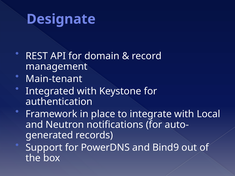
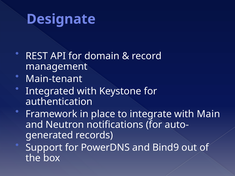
Local: Local -> Main
